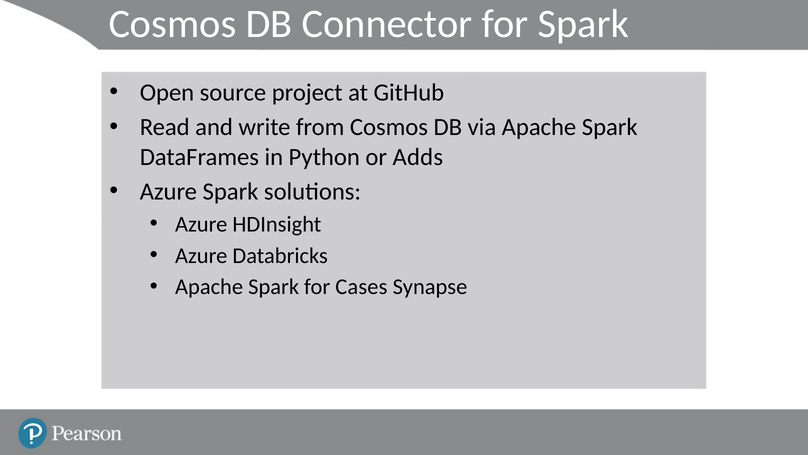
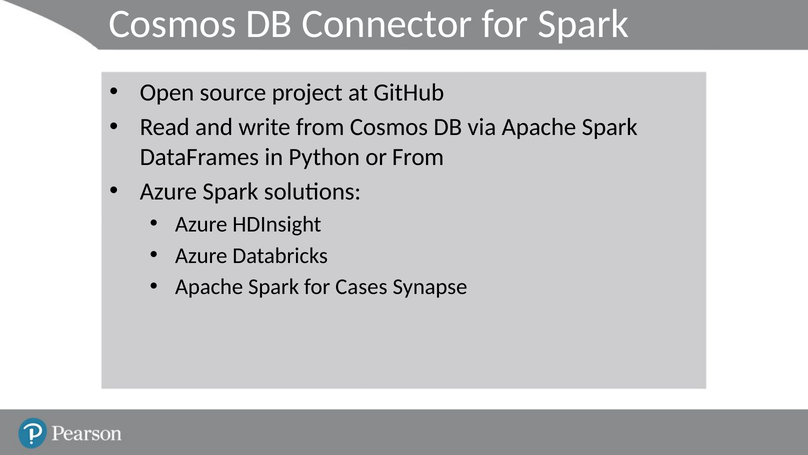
or Adds: Adds -> From
